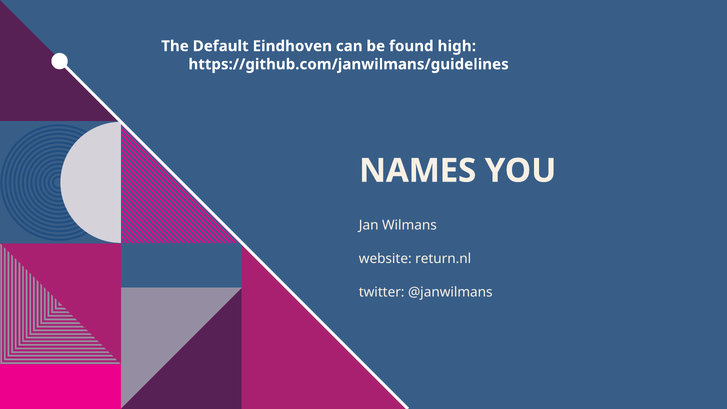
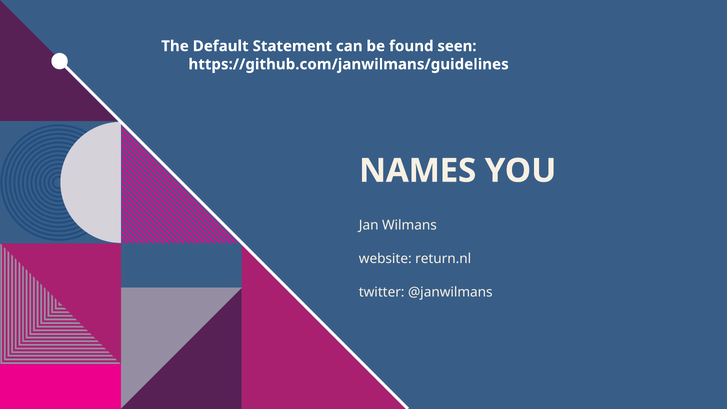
Eindhoven: Eindhoven -> Statement
high: high -> seen
